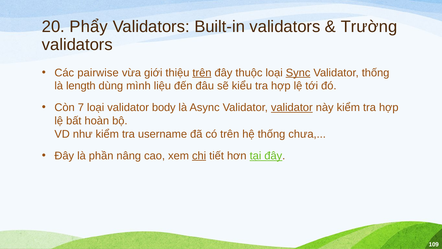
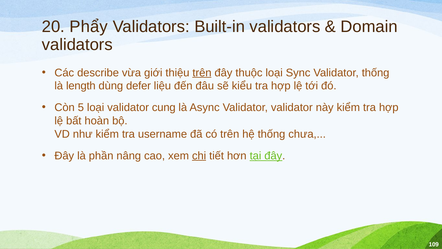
Trường: Trường -> Domain
pairwise: pairwise -> describe
Sync underline: present -> none
mình: mình -> defer
7: 7 -> 5
body: body -> cung
validator at (292, 107) underline: present -> none
